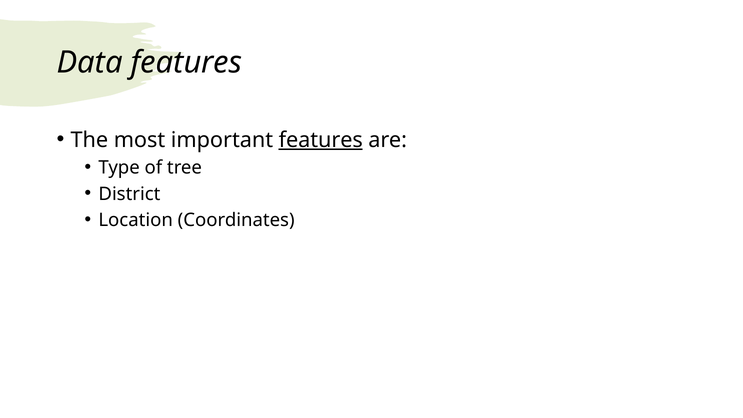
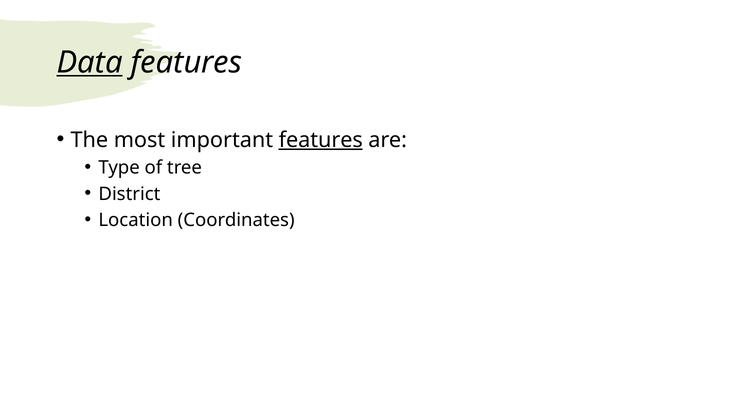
Data underline: none -> present
